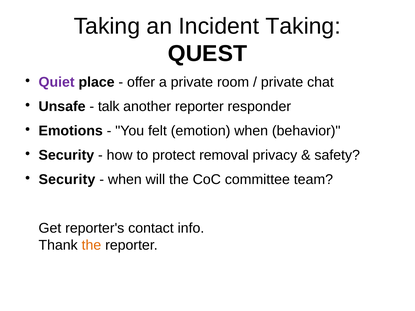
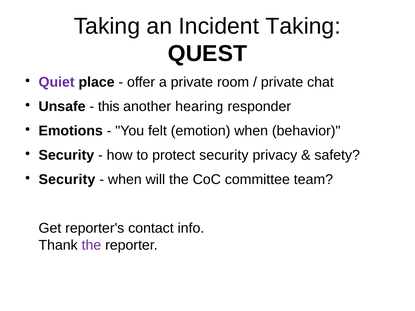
talk: talk -> this
another reporter: reporter -> hearing
protect removal: removal -> security
the at (91, 245) colour: orange -> purple
